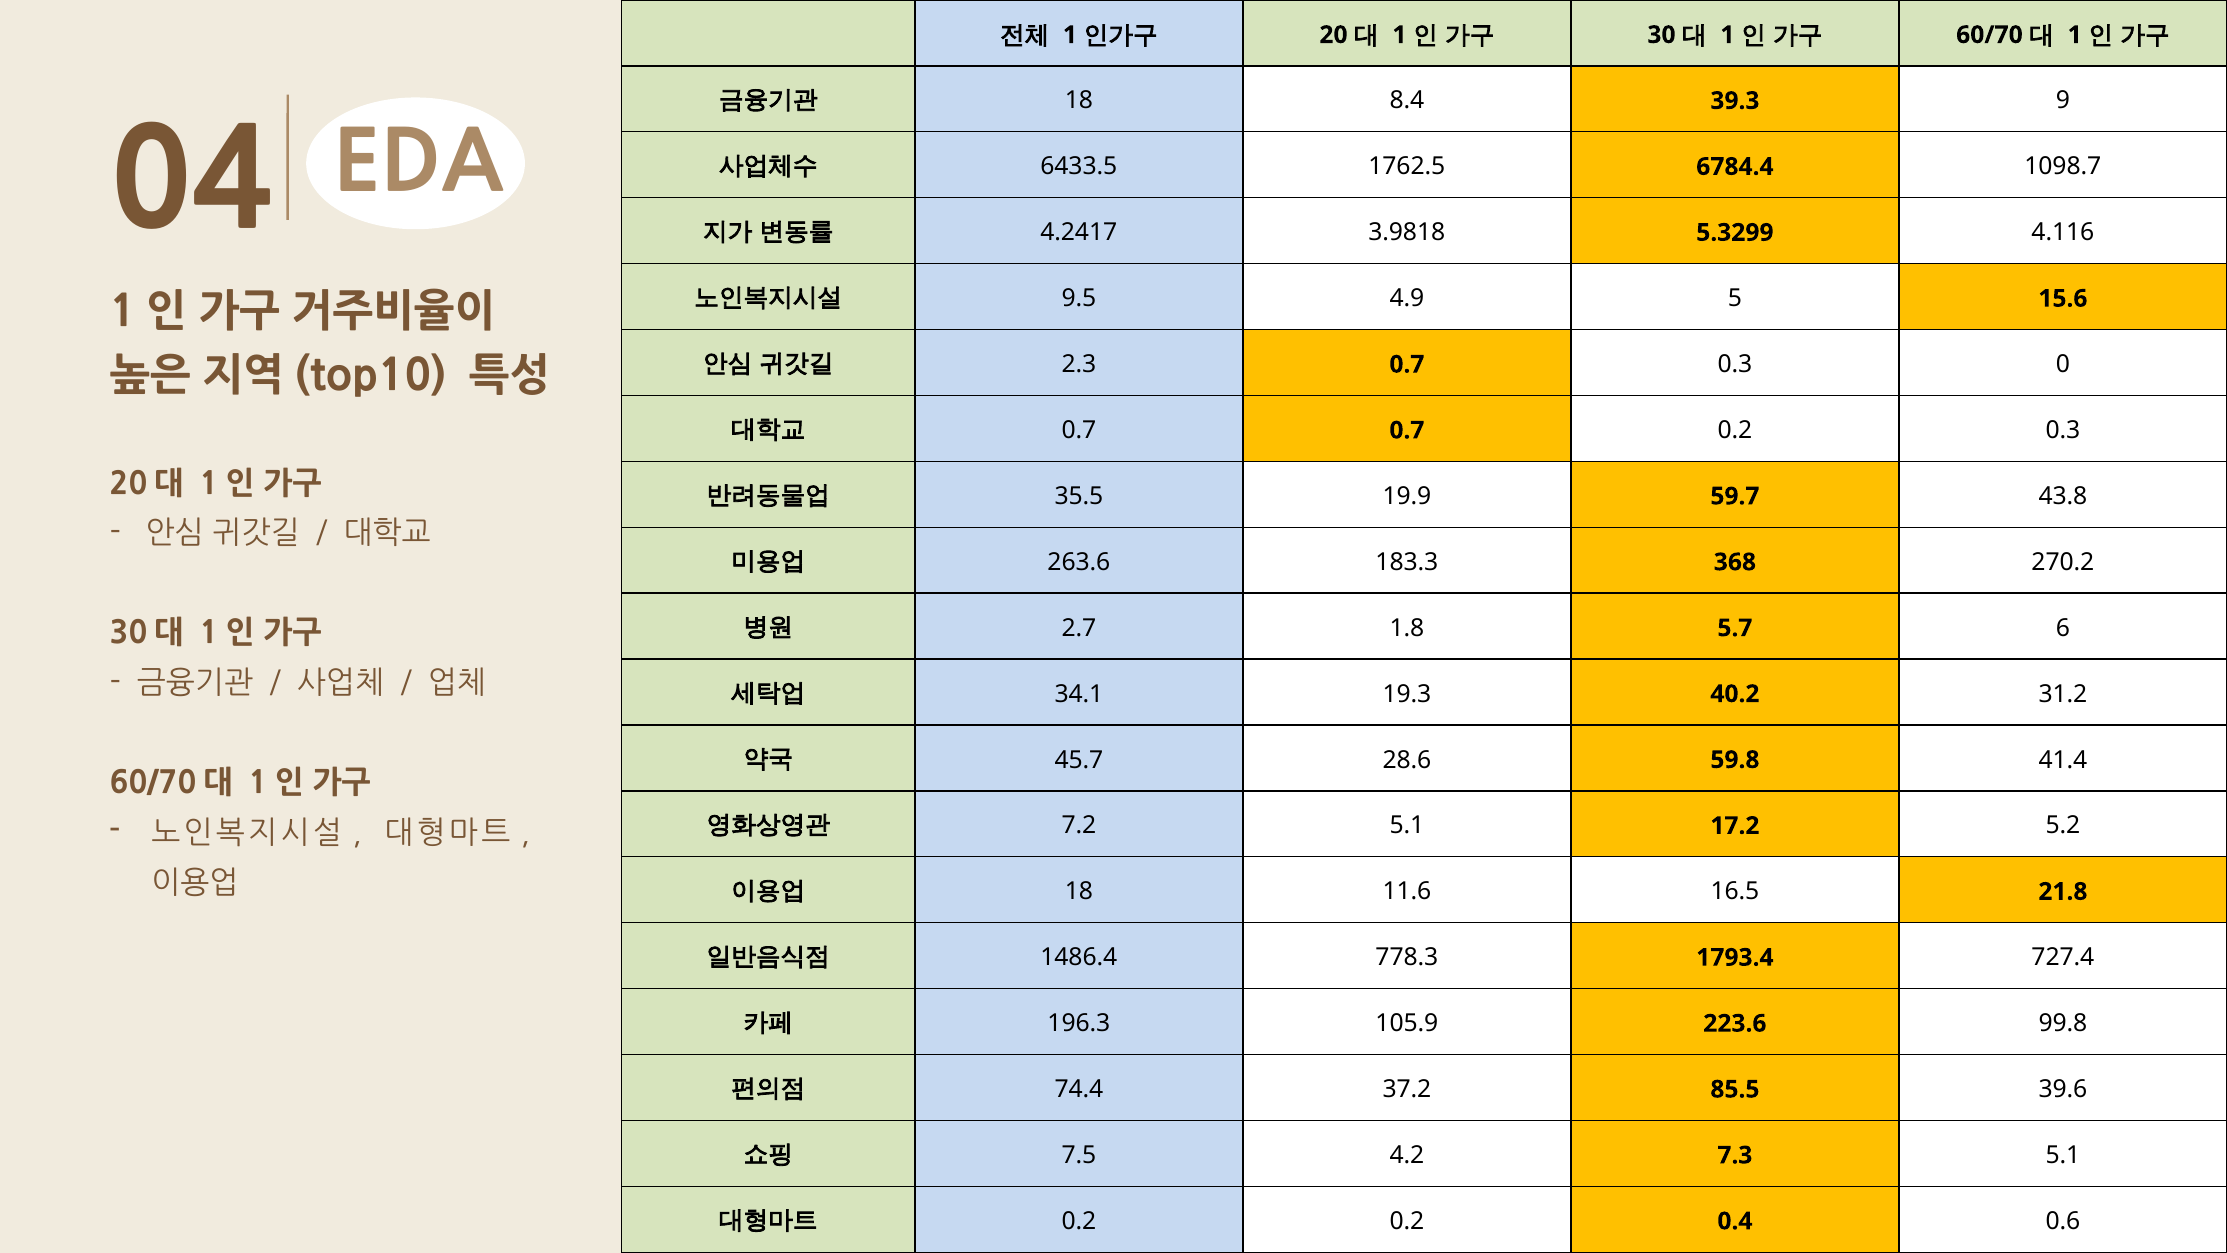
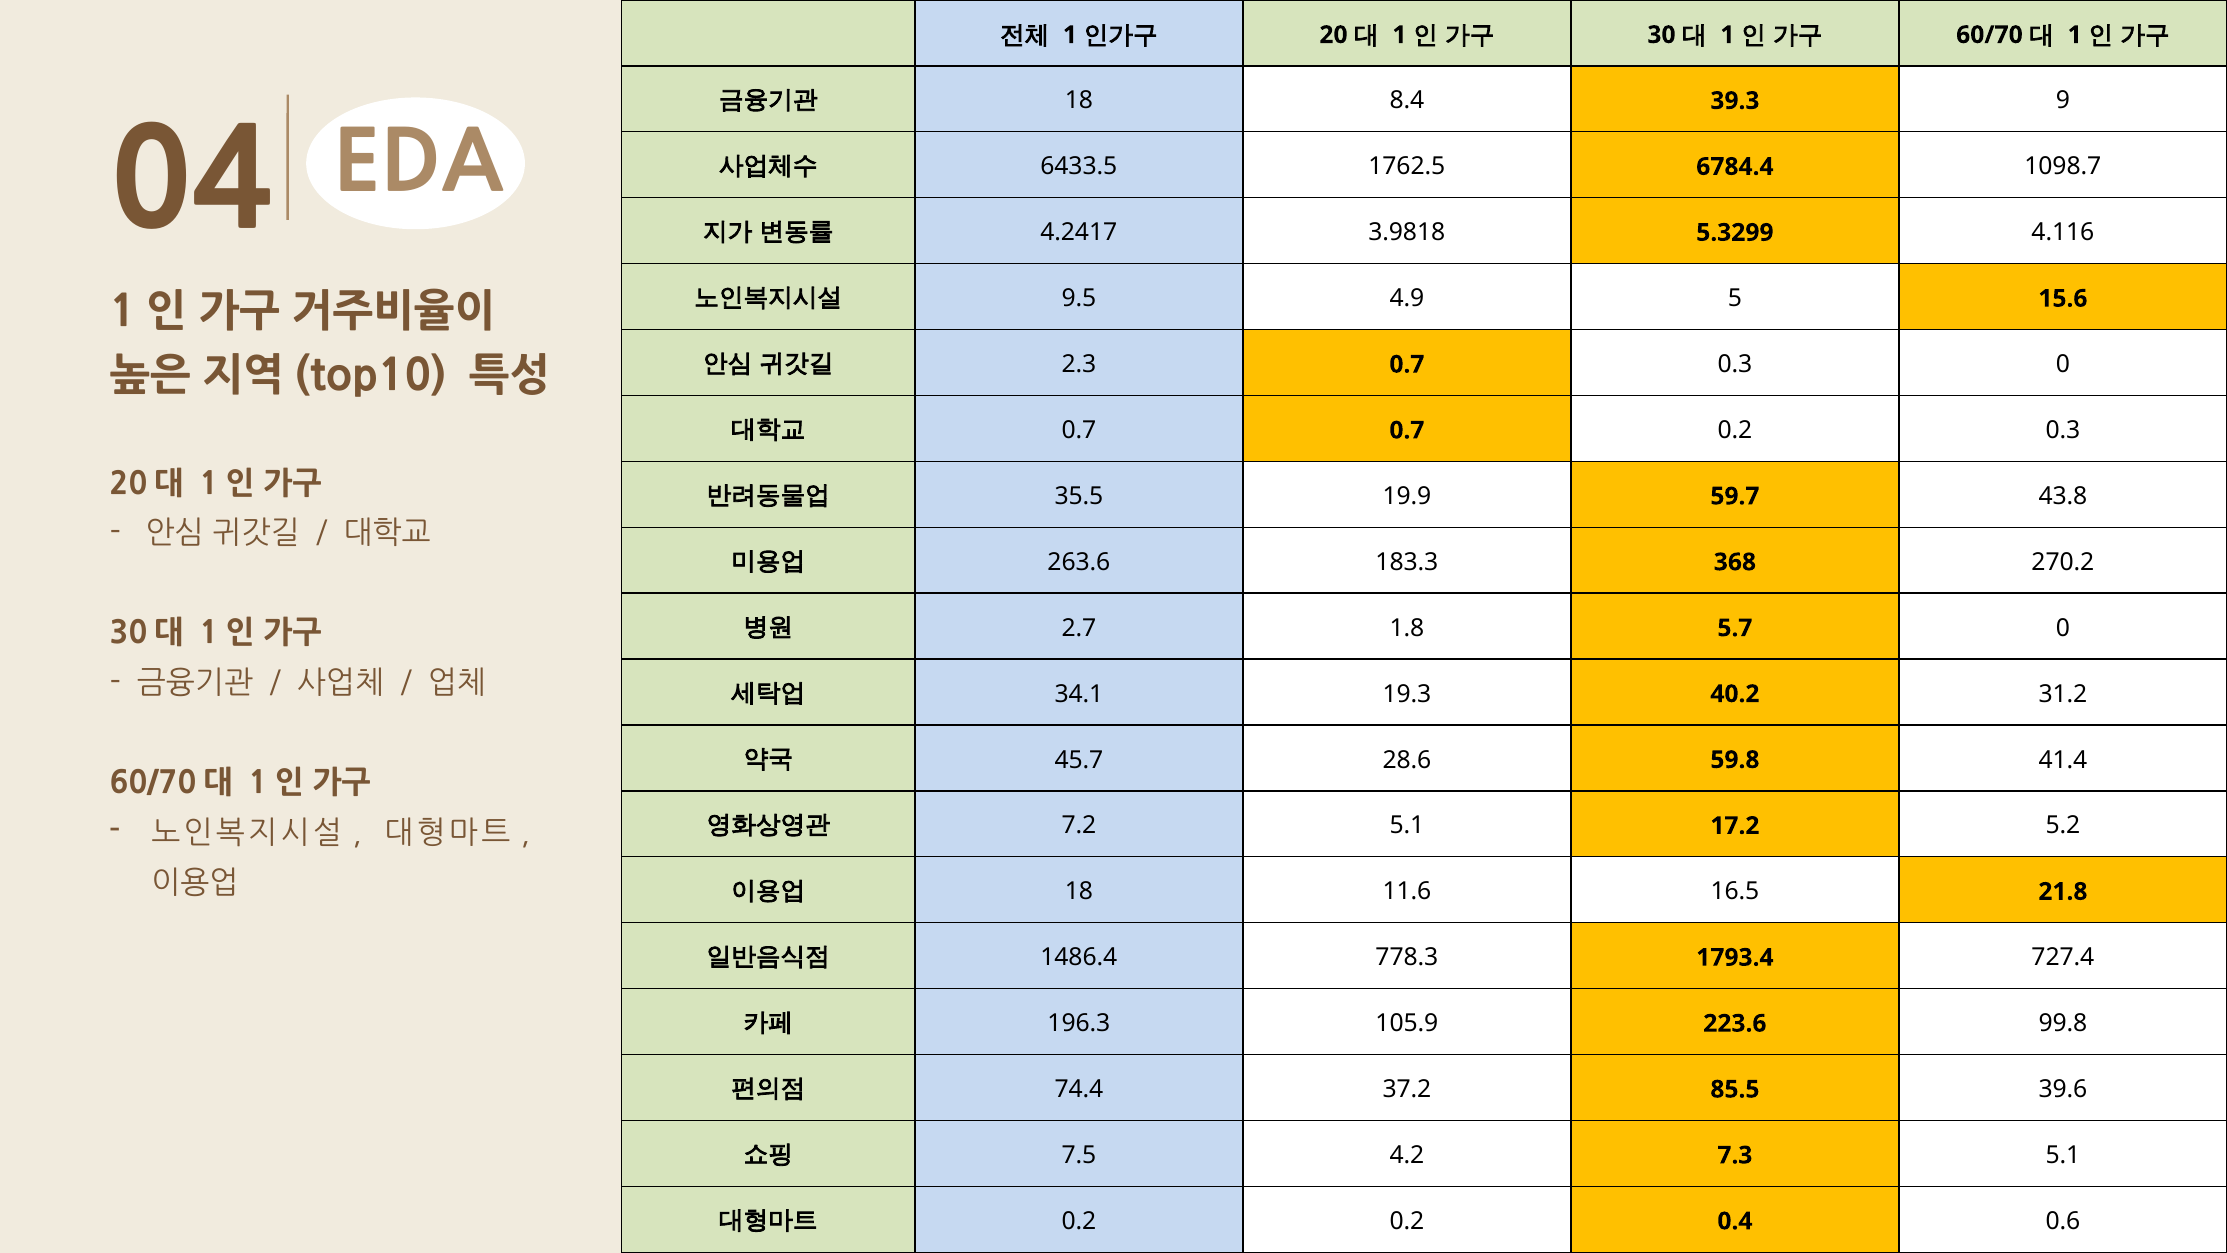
5.7 6: 6 -> 0
